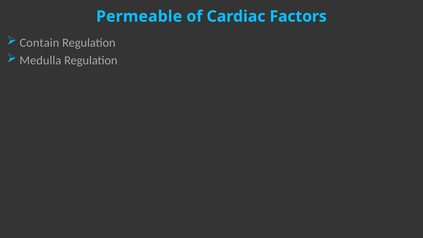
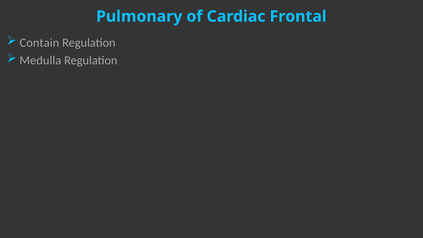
Permeable: Permeable -> Pulmonary
Factors: Factors -> Frontal
